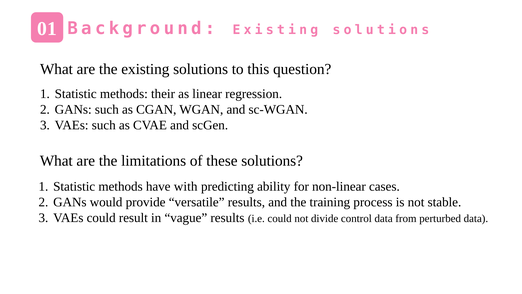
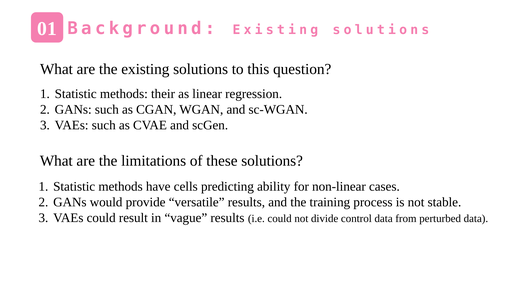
with: with -> cells
